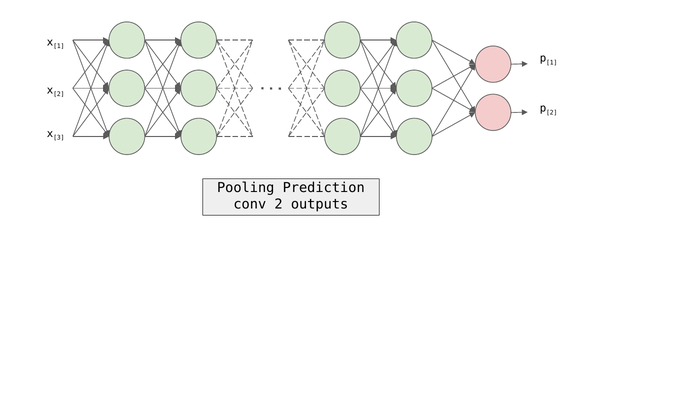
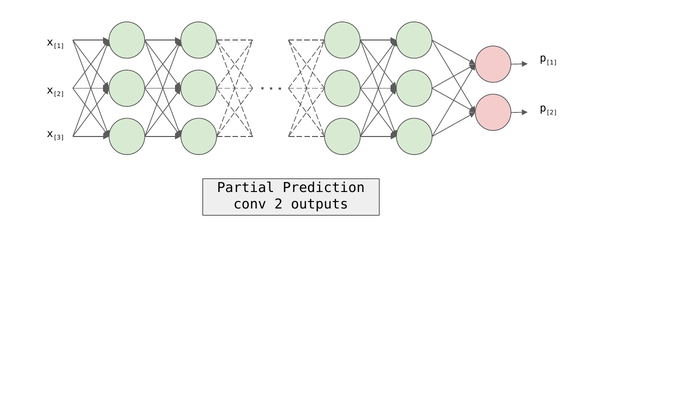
Pooling: Pooling -> Partial
